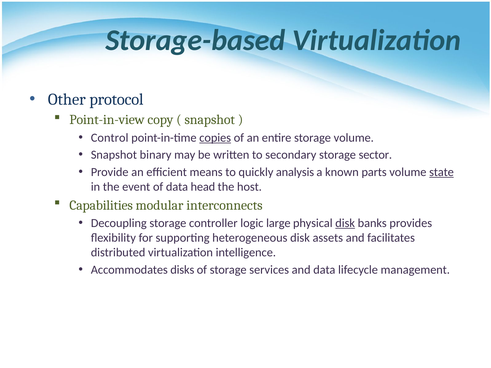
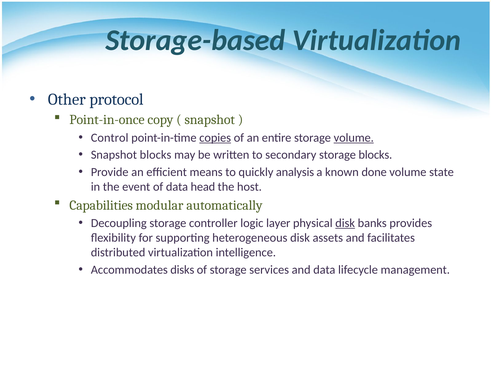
Point-in-view: Point-in-view -> Point-in-once
volume at (354, 138) underline: none -> present
Snapshot binary: binary -> blocks
storage sector: sector -> blocks
parts: parts -> done
state underline: present -> none
interconnects: interconnects -> automatically
large: large -> layer
